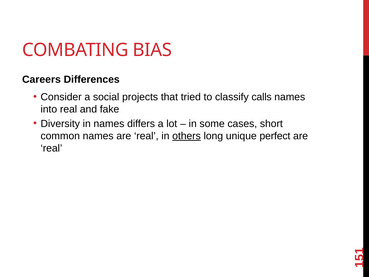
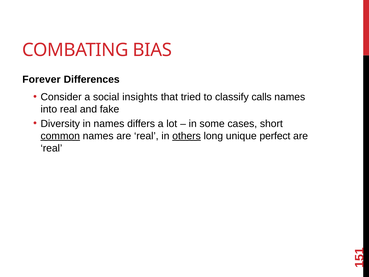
Careers: Careers -> Forever
projects: projects -> insights
common underline: none -> present
